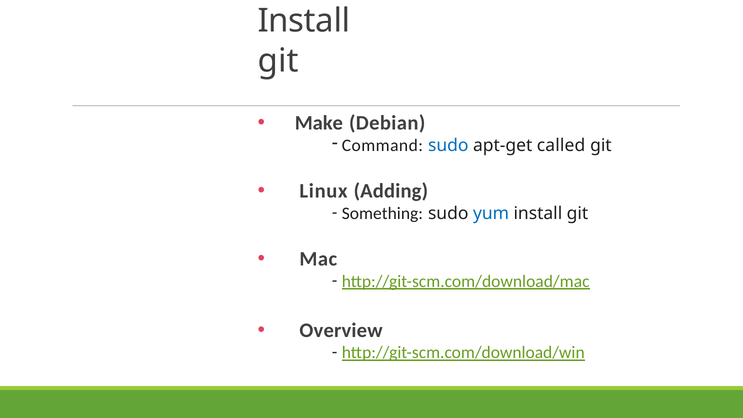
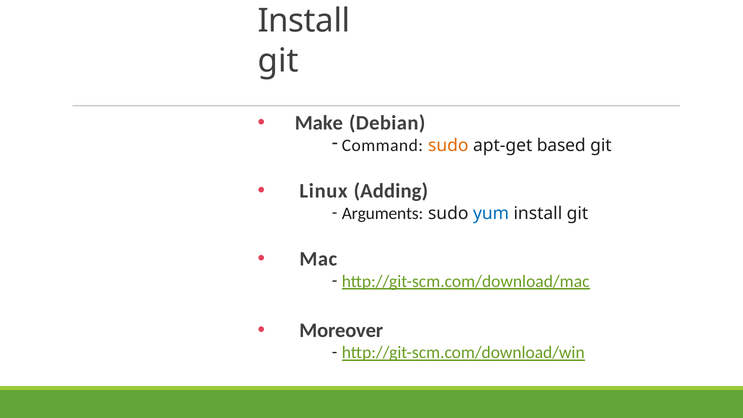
sudo at (448, 146) colour: blue -> orange
called: called -> based
Something: Something -> Arguments
Overview: Overview -> Moreover
